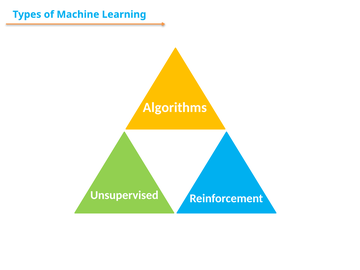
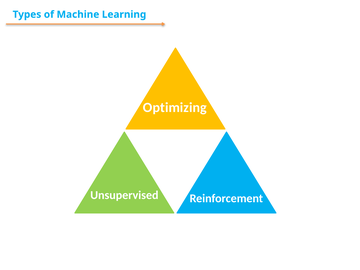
Algorithms: Algorithms -> Optimizing
